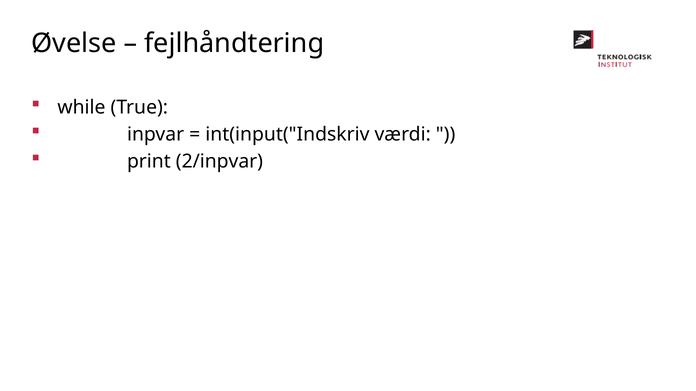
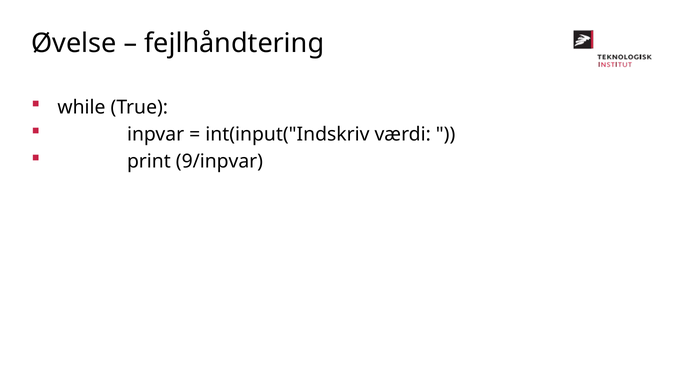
2/inpvar: 2/inpvar -> 9/inpvar
